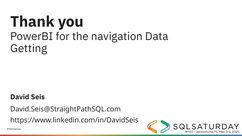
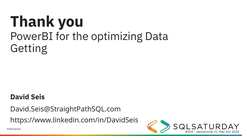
navigation: navigation -> optimizing
